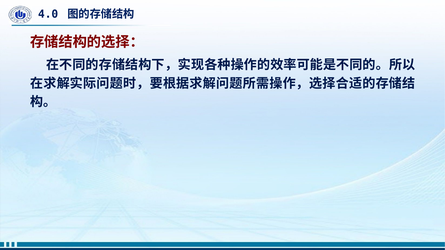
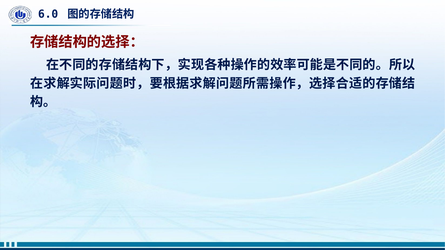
4.0: 4.0 -> 6.0
